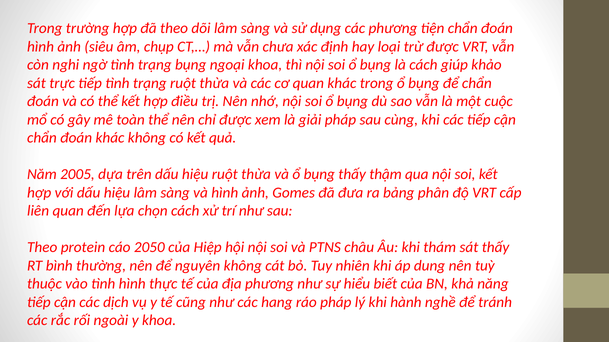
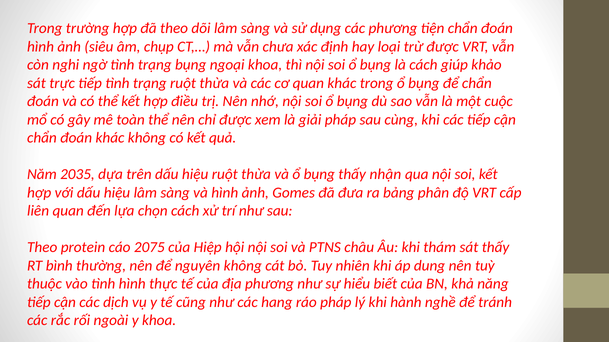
2005: 2005 -> 2035
thậm: thậm -> nhận
2050: 2050 -> 2075
